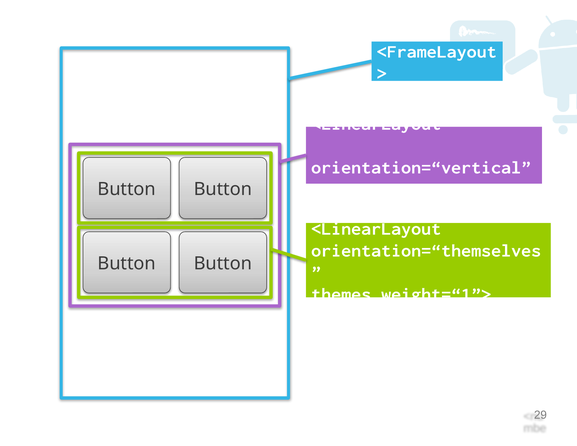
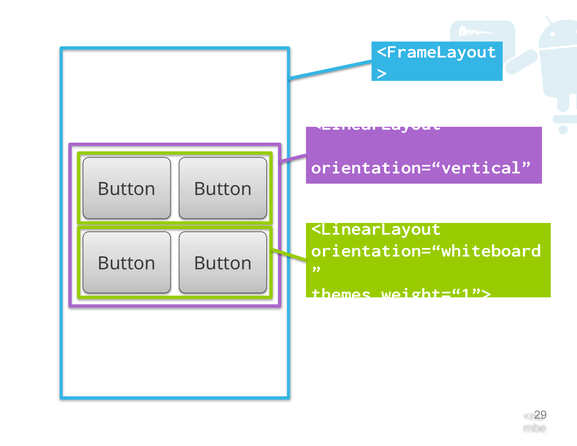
orientation=“themselves: orientation=“themselves -> orientation=“whiteboard
